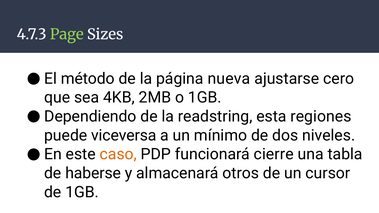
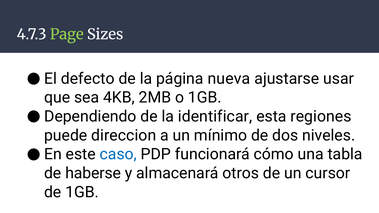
método: método -> defecto
cero: cero -> usar
readstring: readstring -> identificar
viceversa: viceversa -> direccion
caso colour: orange -> blue
cierre: cierre -> cómo
